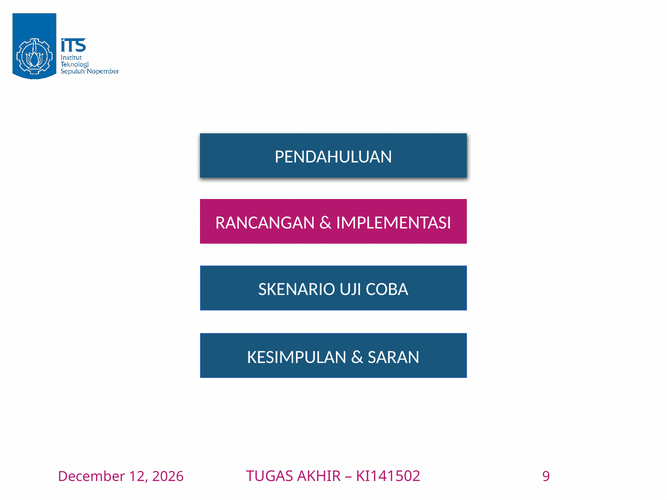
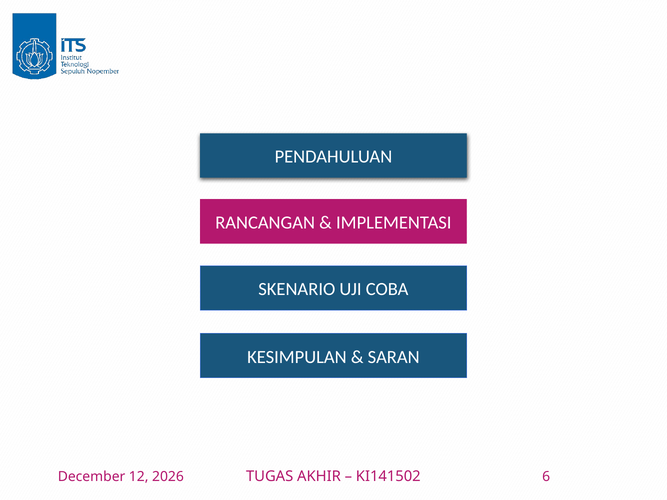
9: 9 -> 6
